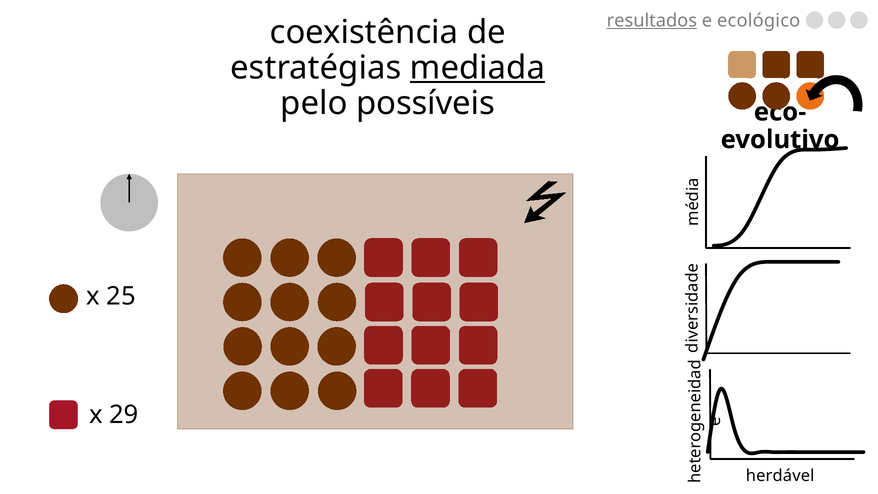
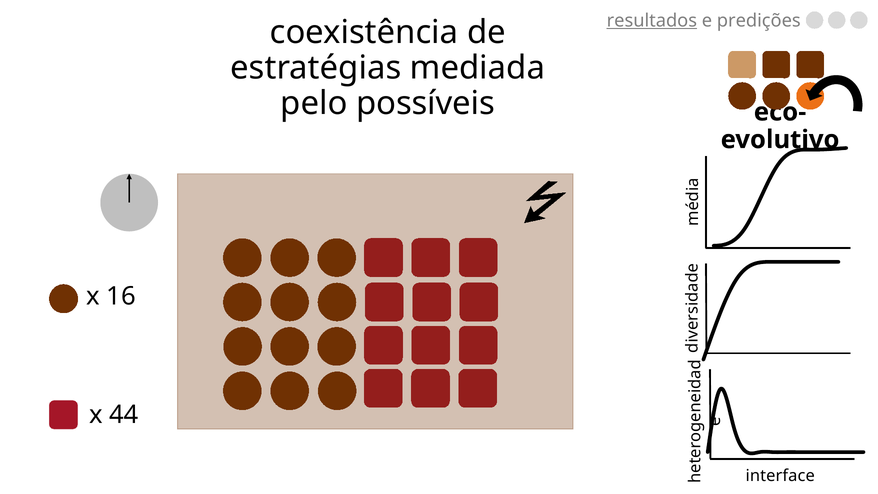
ecológico: ecológico -> predições
mediada underline: present -> none
25: 25 -> 16
29: 29 -> 44
herdável: herdável -> interface
